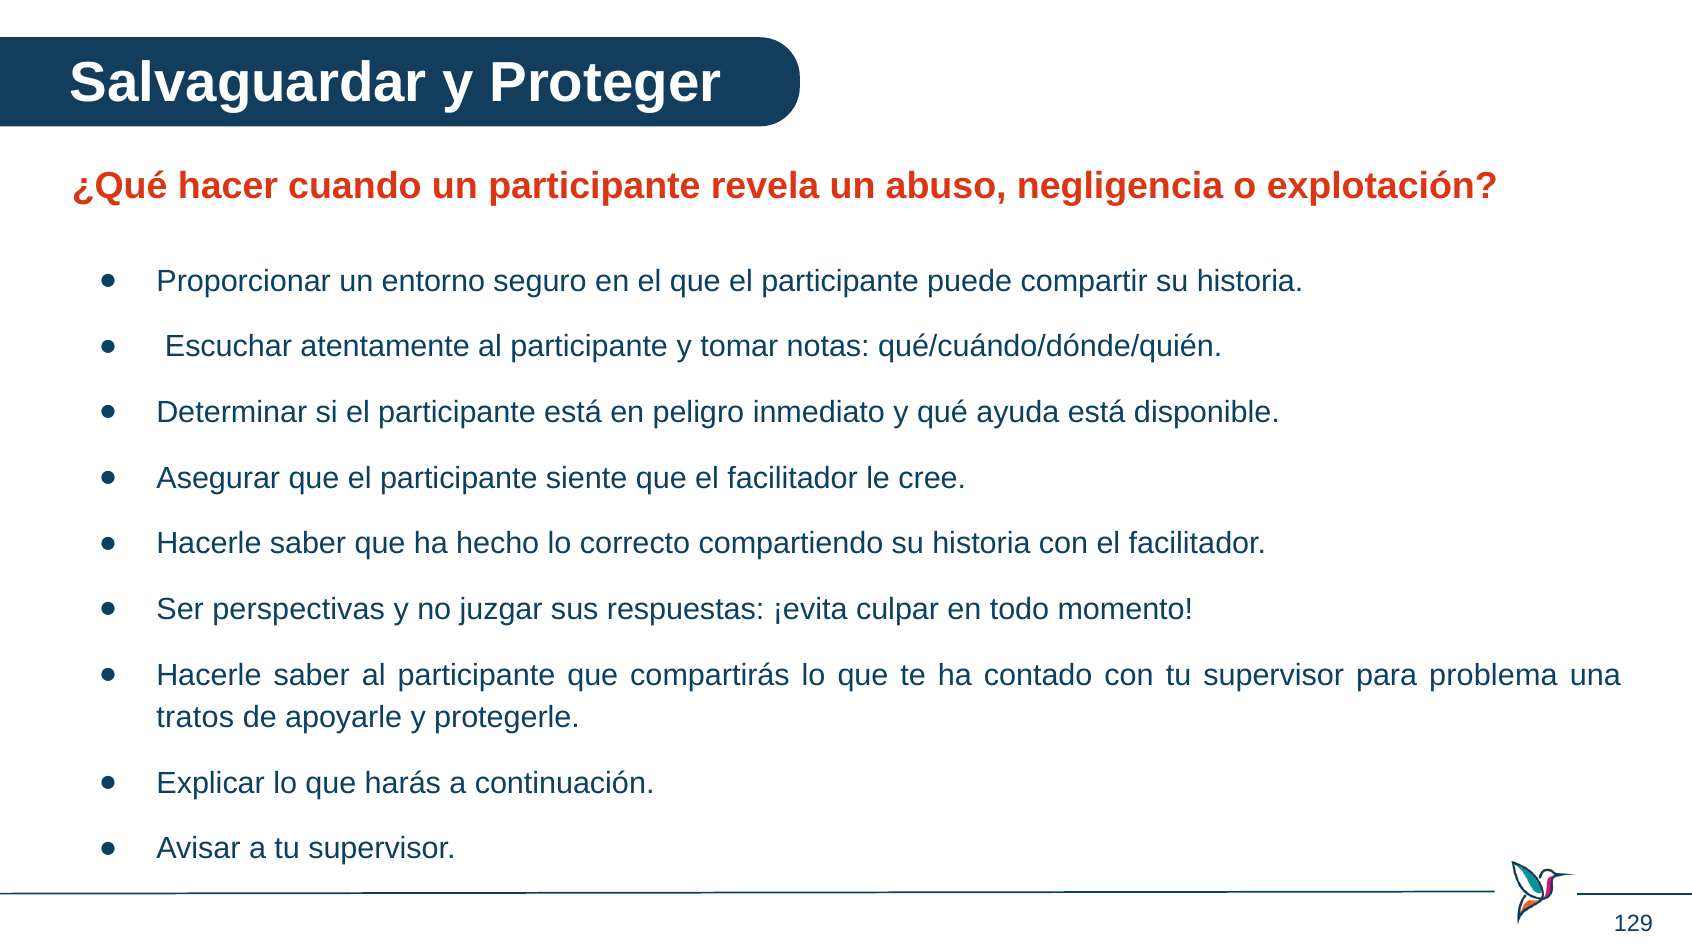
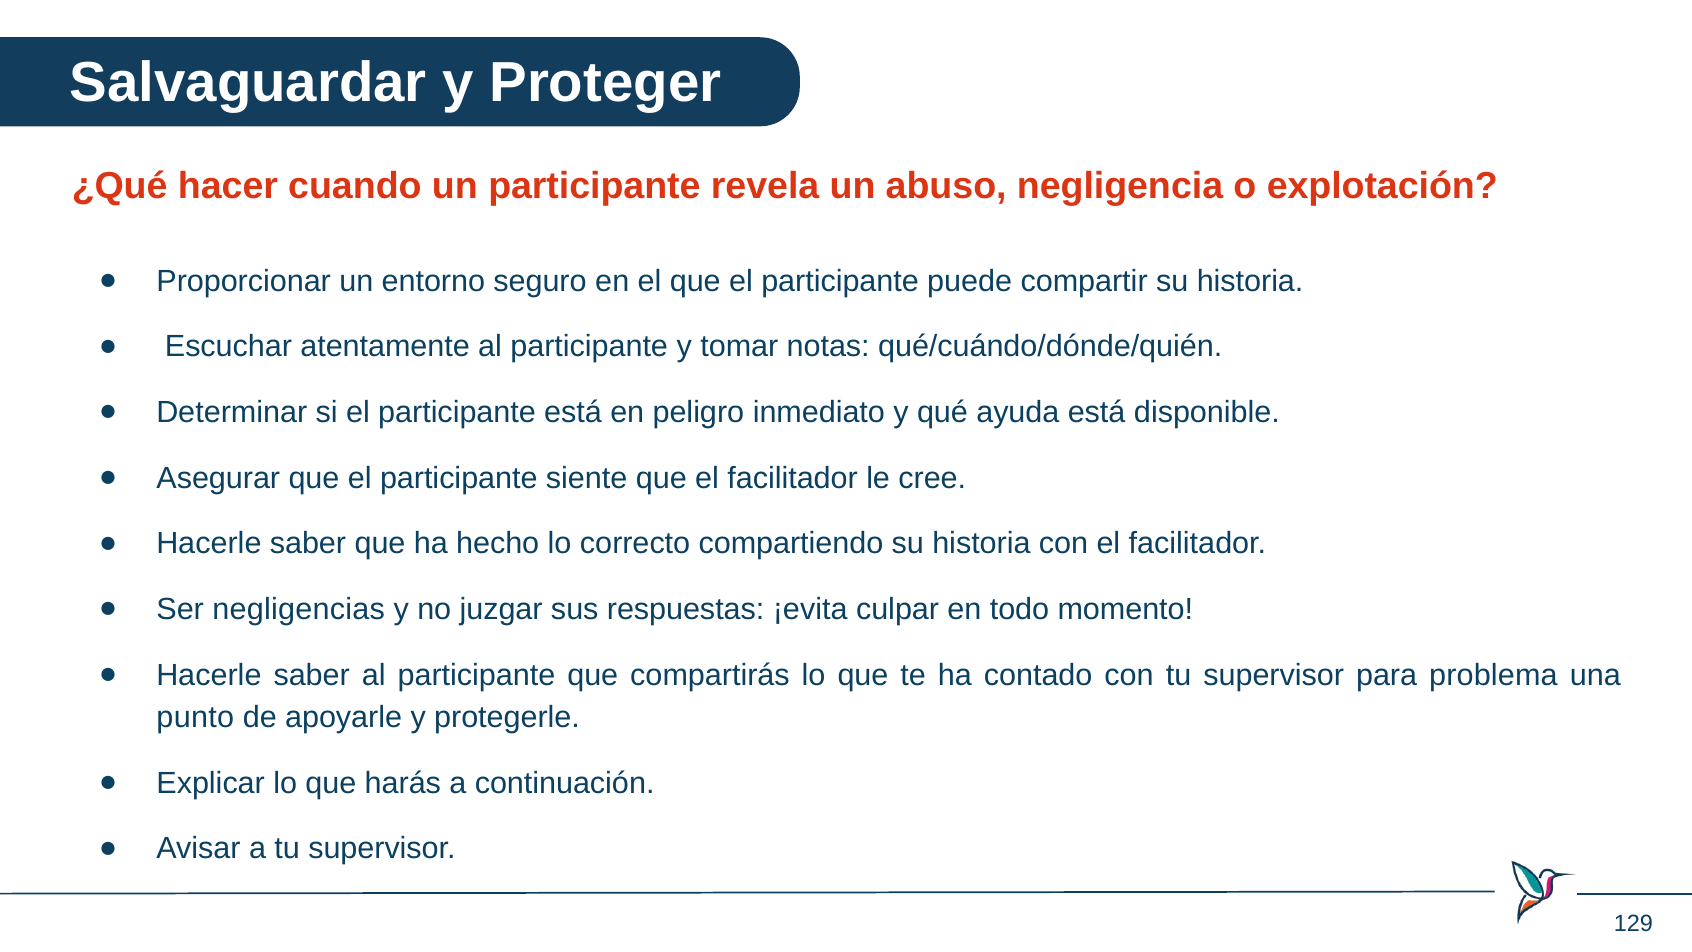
perspectivas: perspectivas -> negligencias
tratos: tratos -> punto
